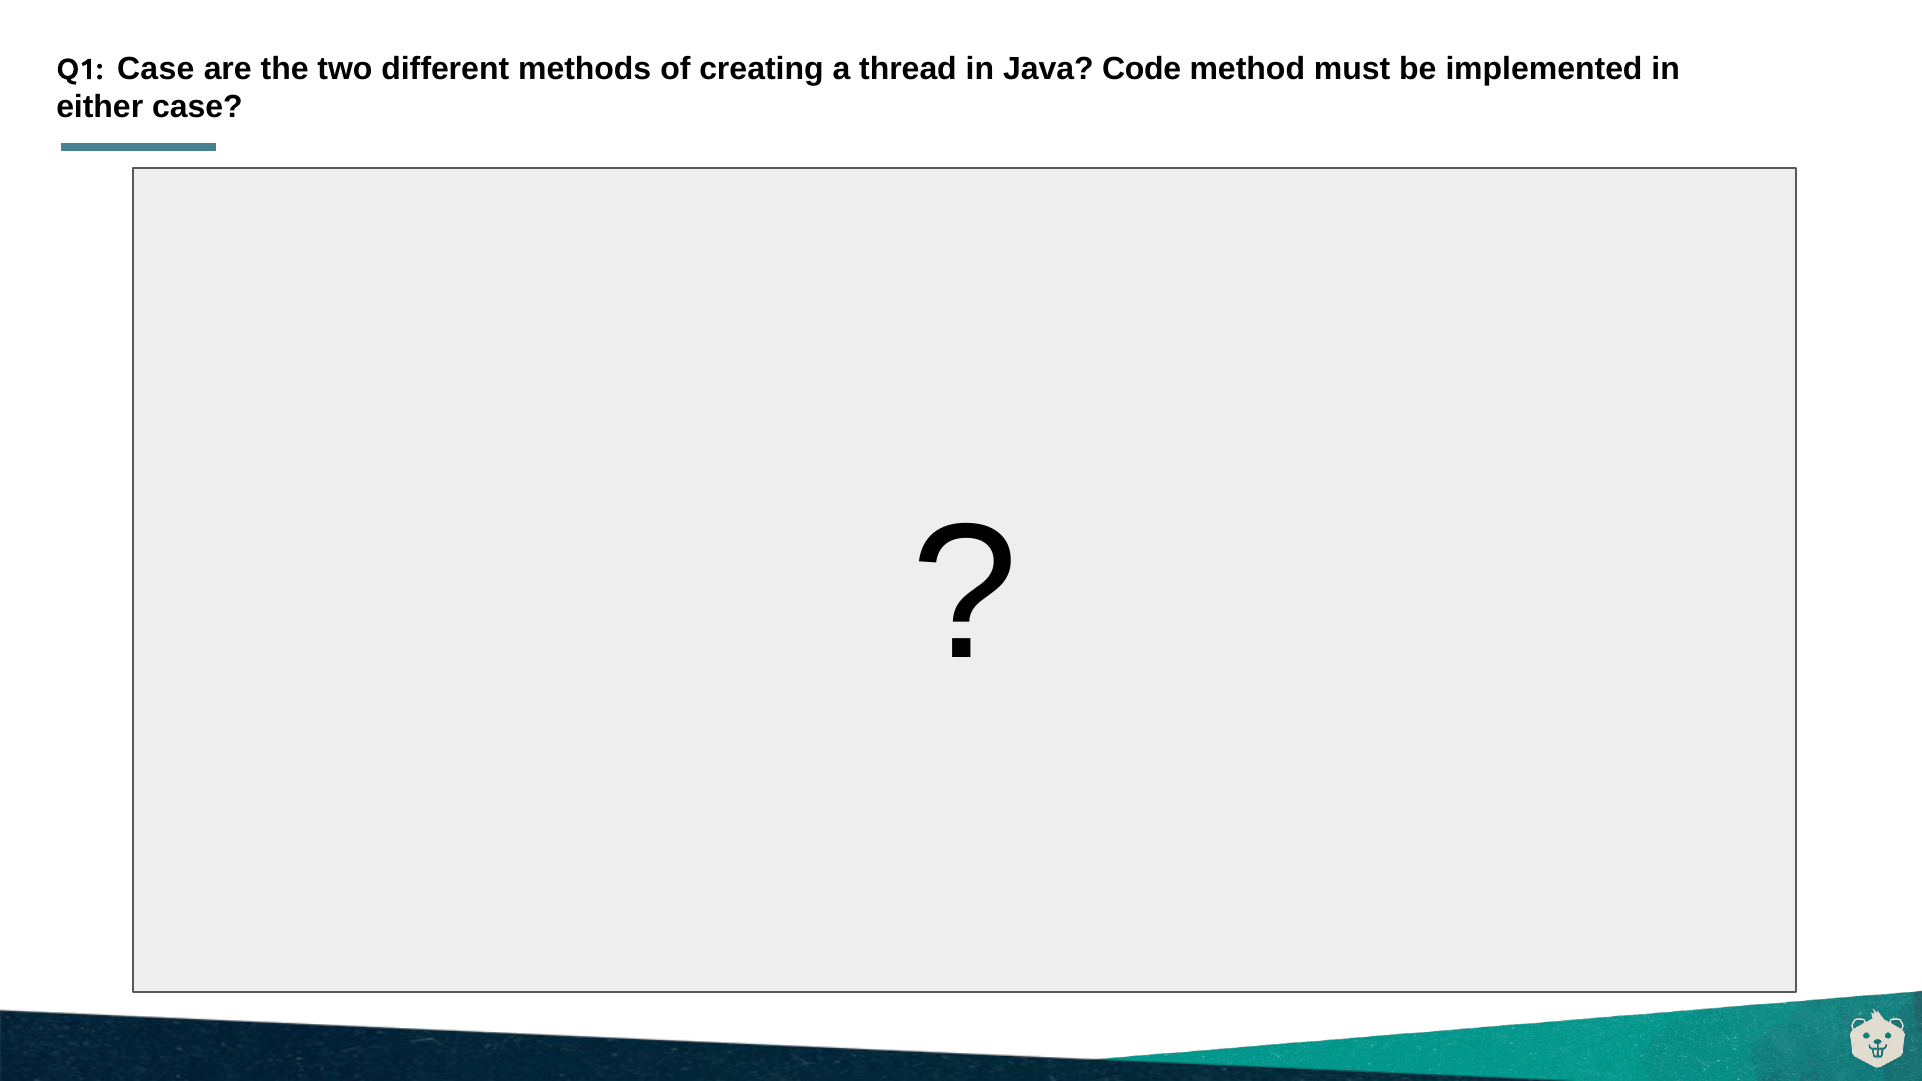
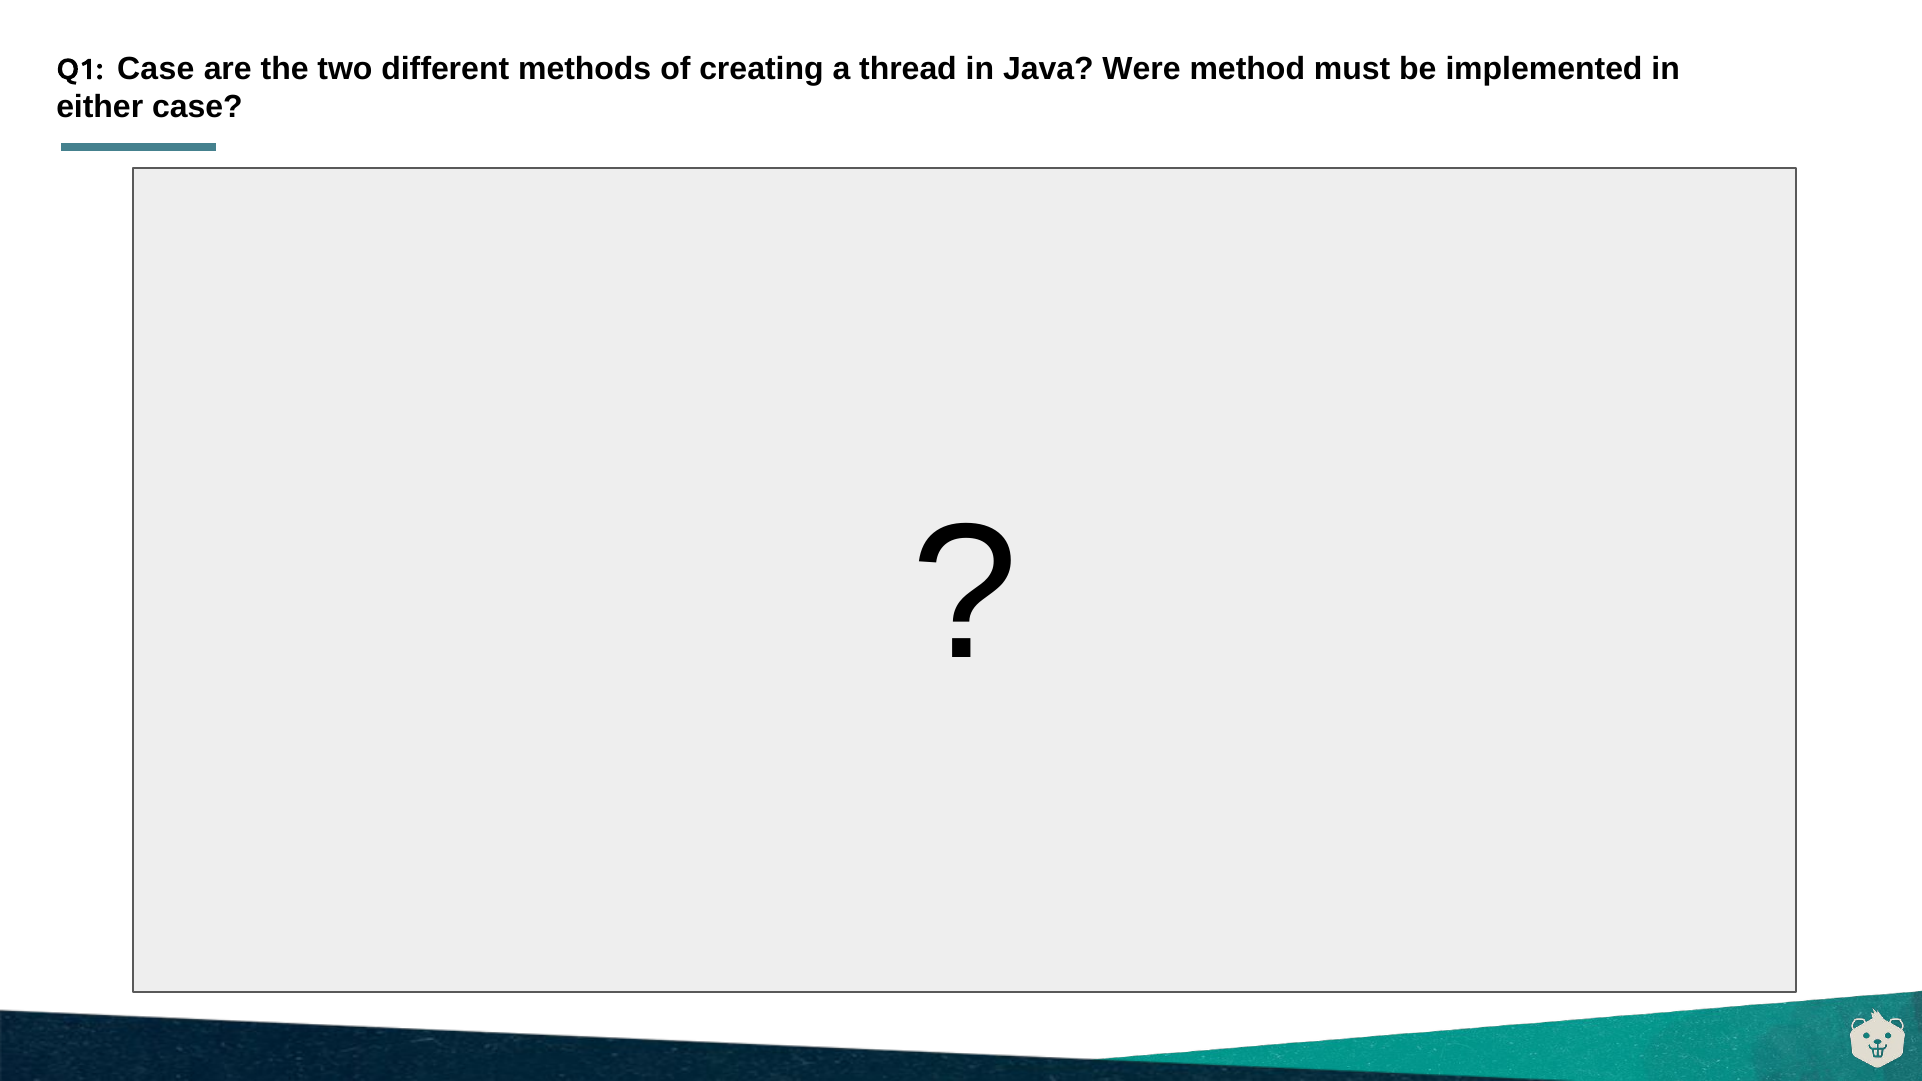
Java Code: Code -> Were
